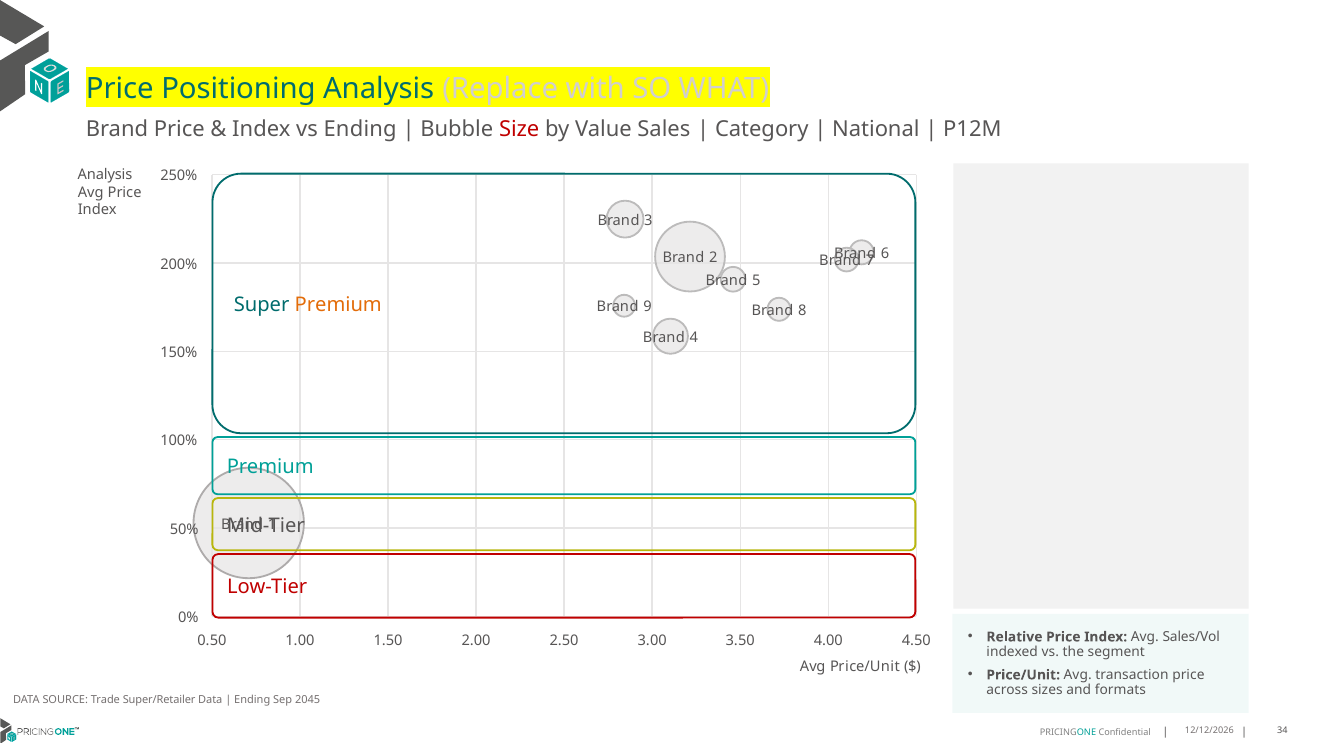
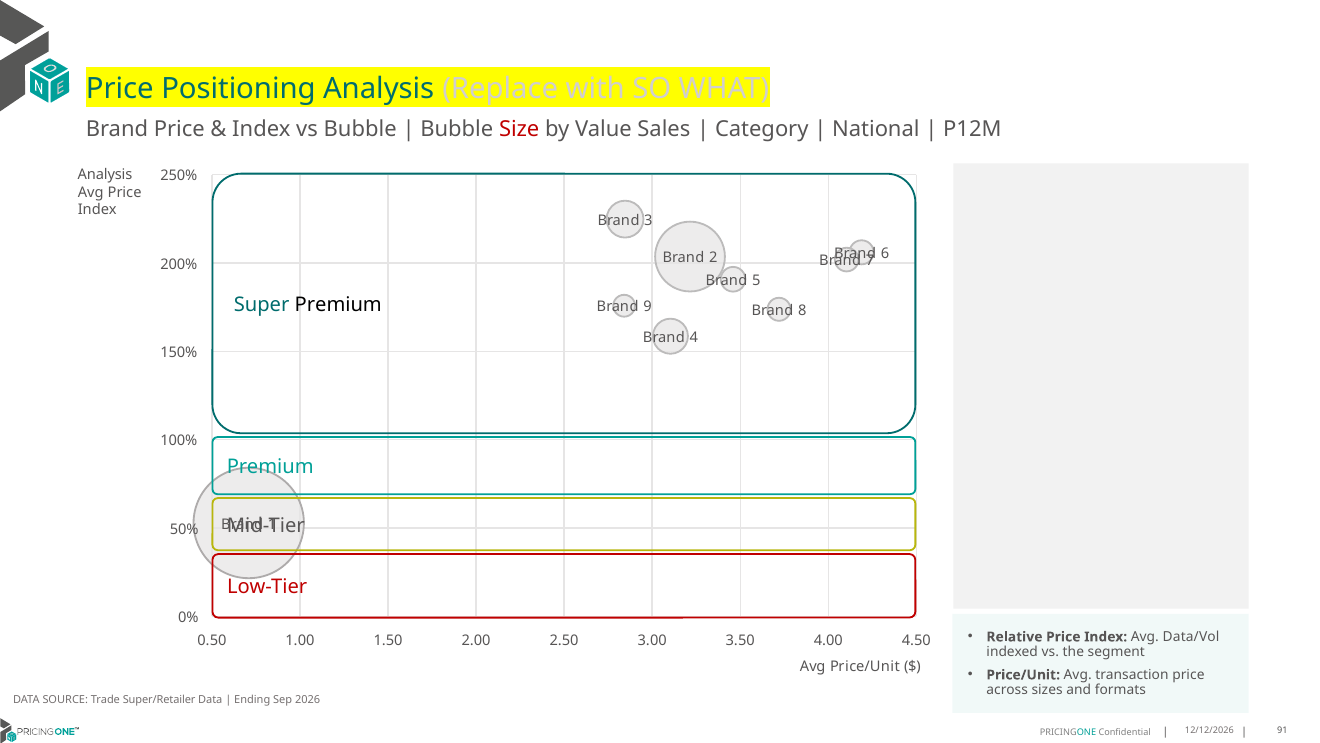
vs Ending: Ending -> Bubble
Premium at (338, 305) colour: orange -> black
Sales/Vol: Sales/Vol -> Data/Vol
2045: 2045 -> 2026
34: 34 -> 91
